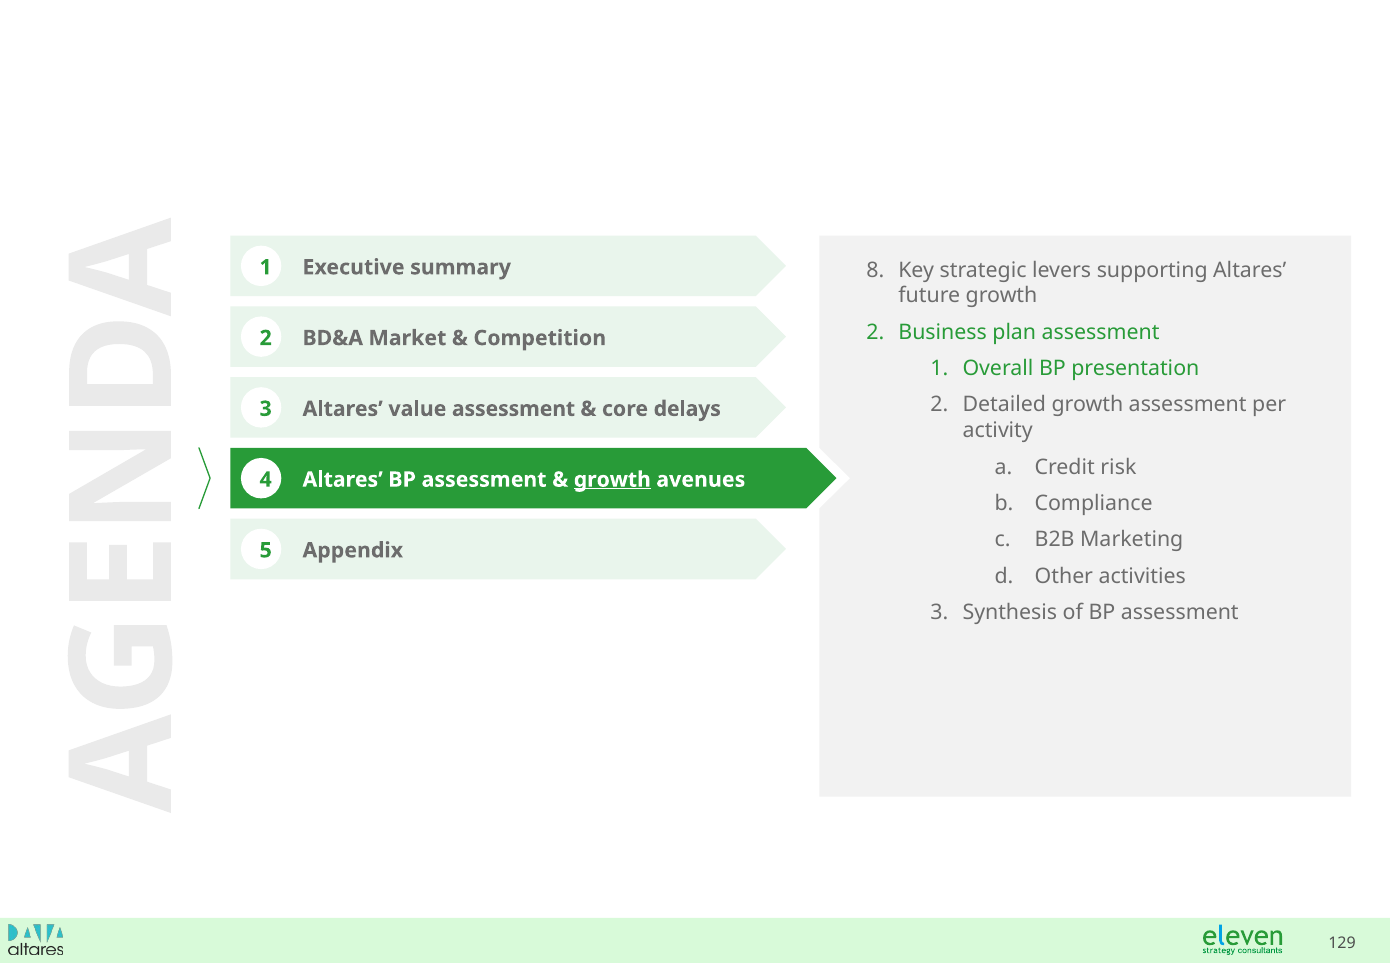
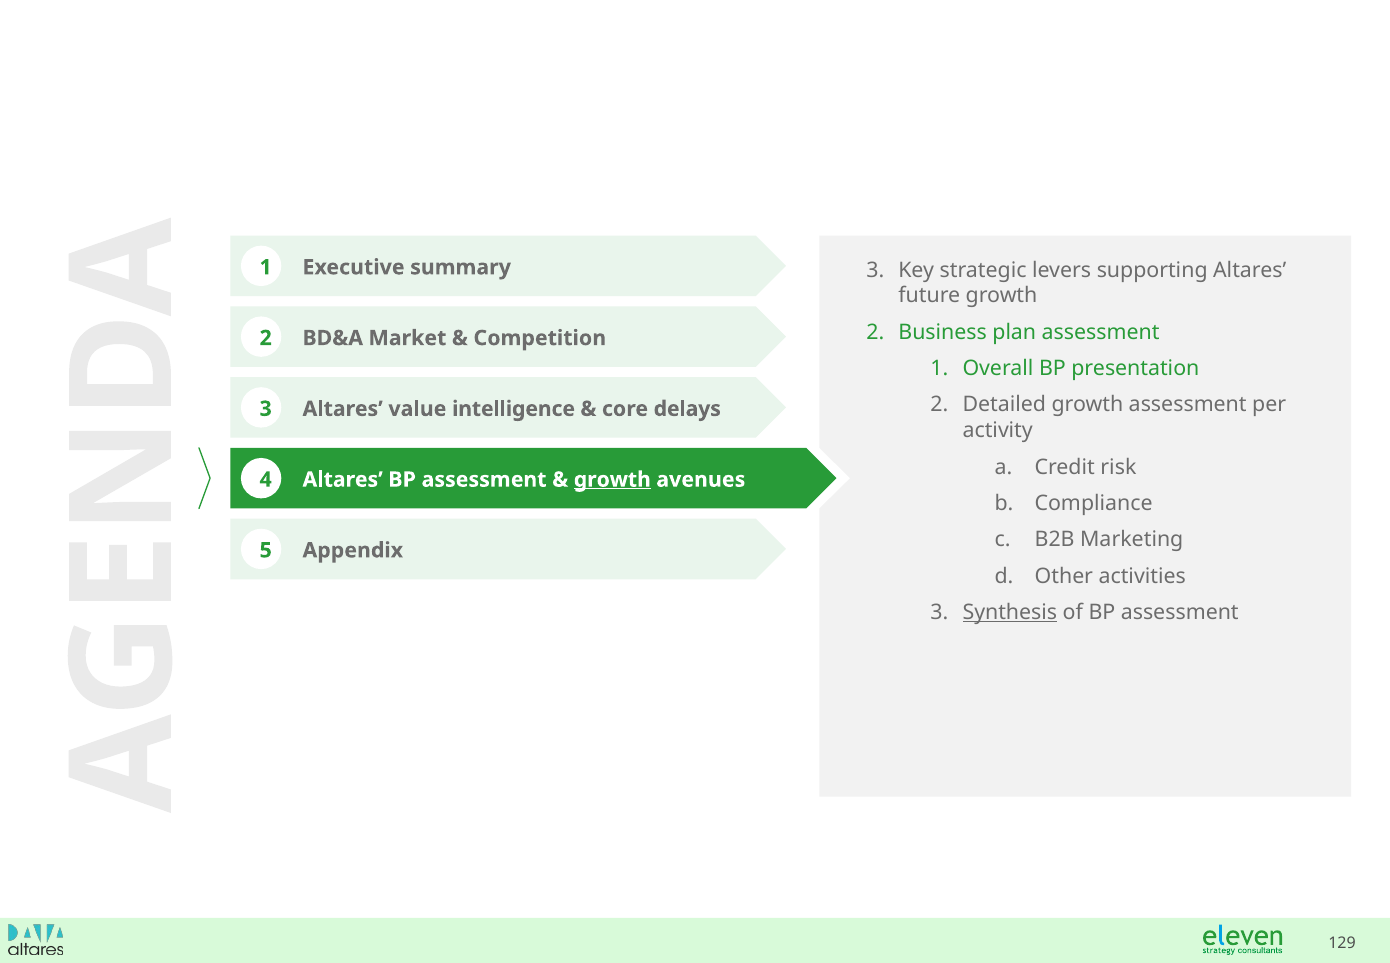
8 at (875, 270): 8 -> 3
value assessment: assessment -> intelligence
Synthesis underline: none -> present
